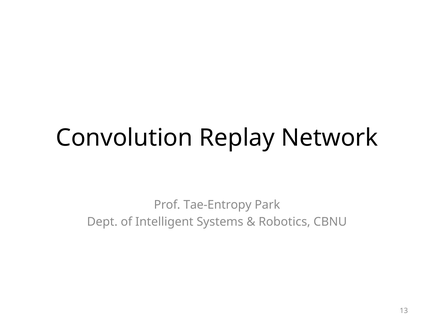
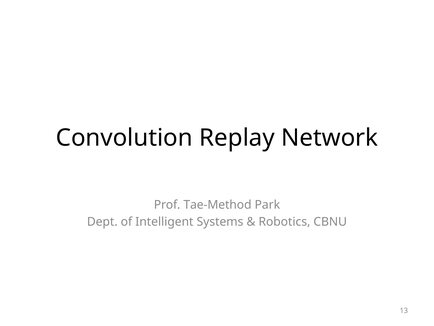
Tae-Entropy: Tae-Entropy -> Tae-Method
